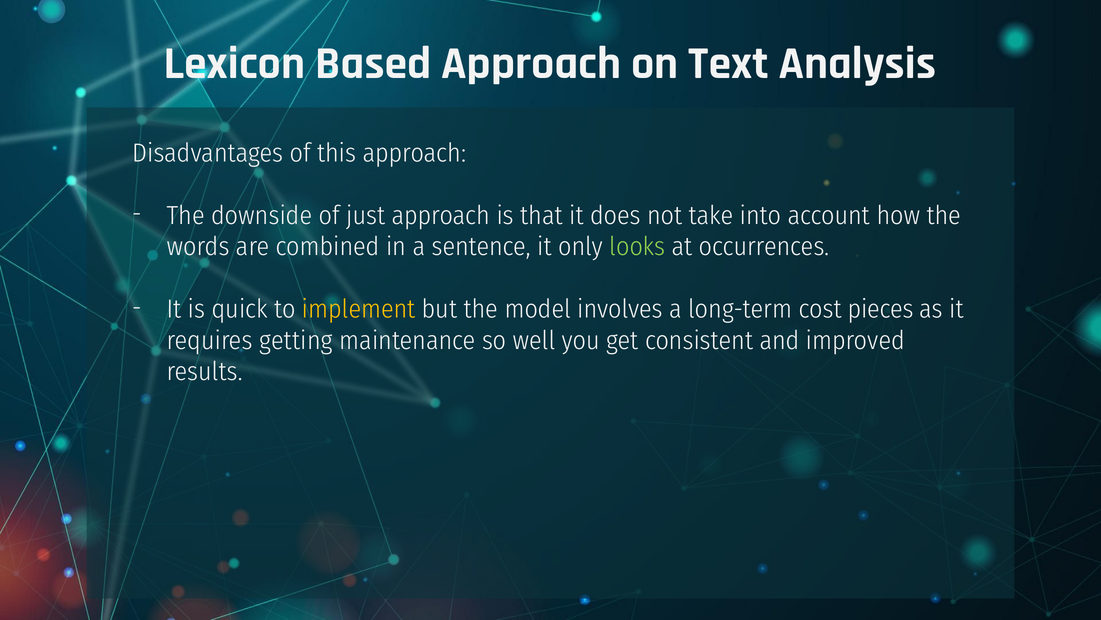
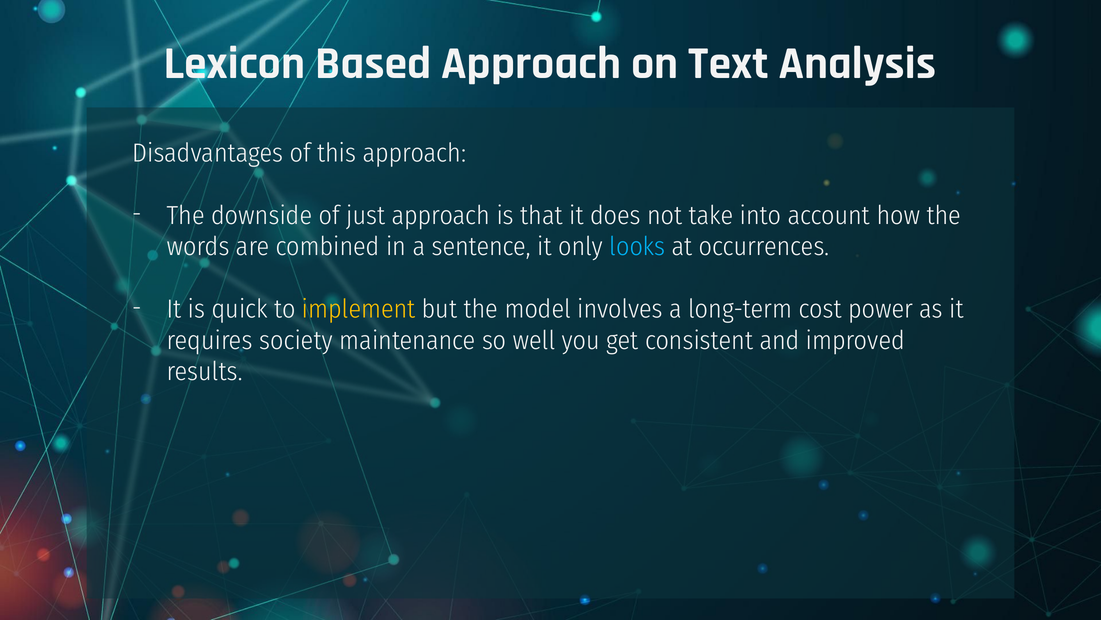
looks colour: light green -> light blue
pieces: pieces -> power
getting: getting -> society
